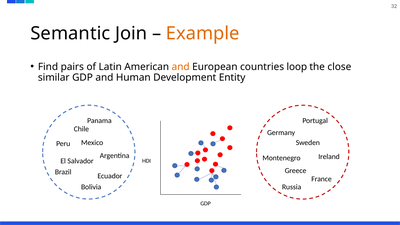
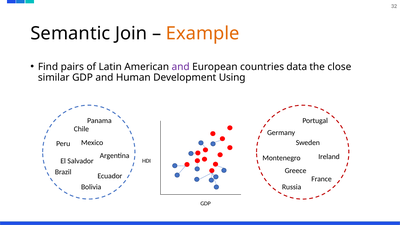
and at (181, 67) colour: orange -> purple
loop: loop -> data
Entity: Entity -> Using
